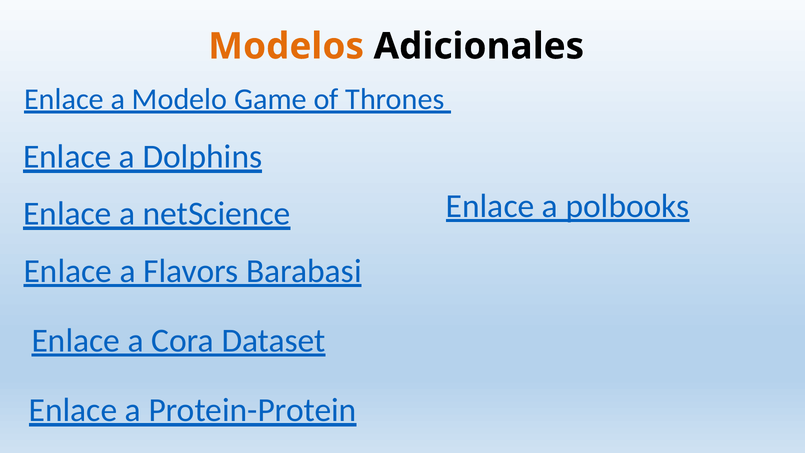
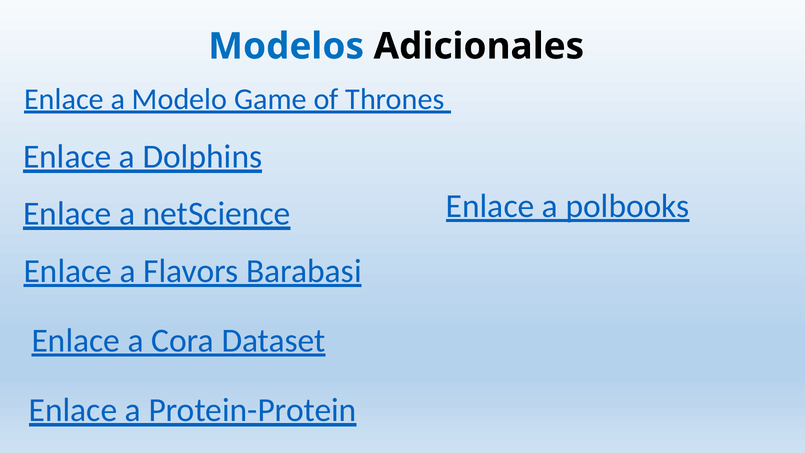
Modelos colour: orange -> blue
